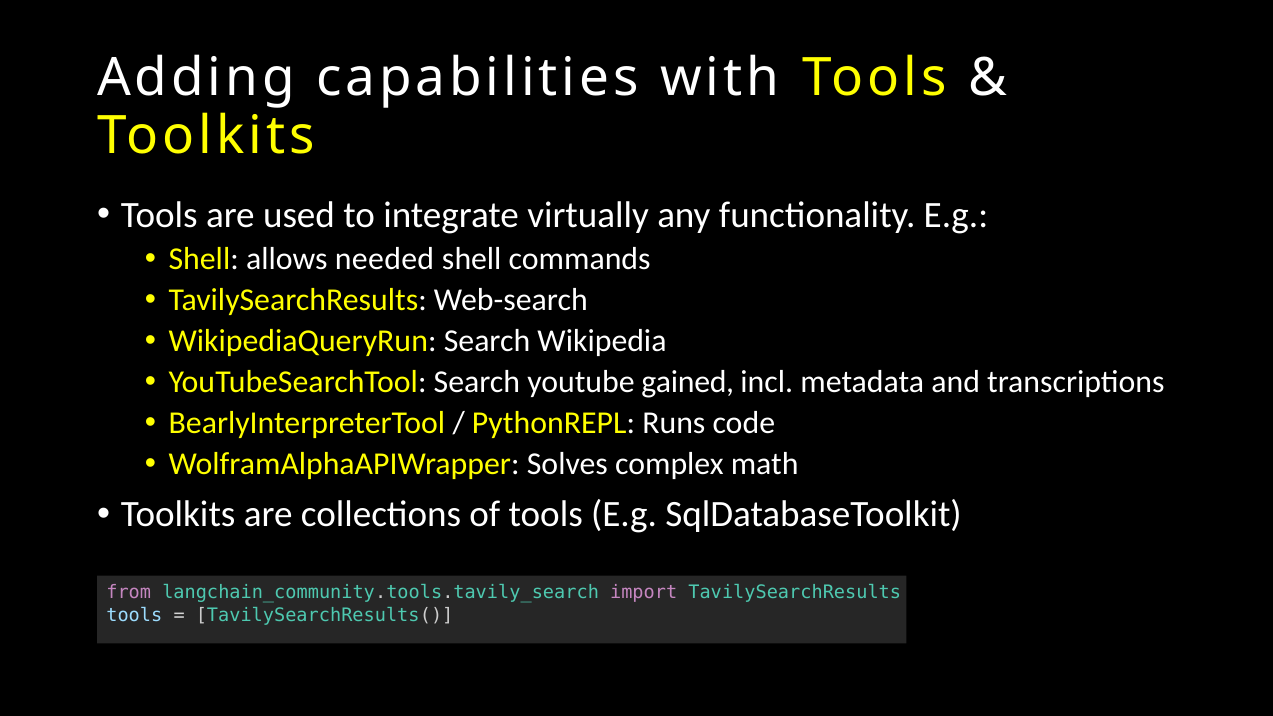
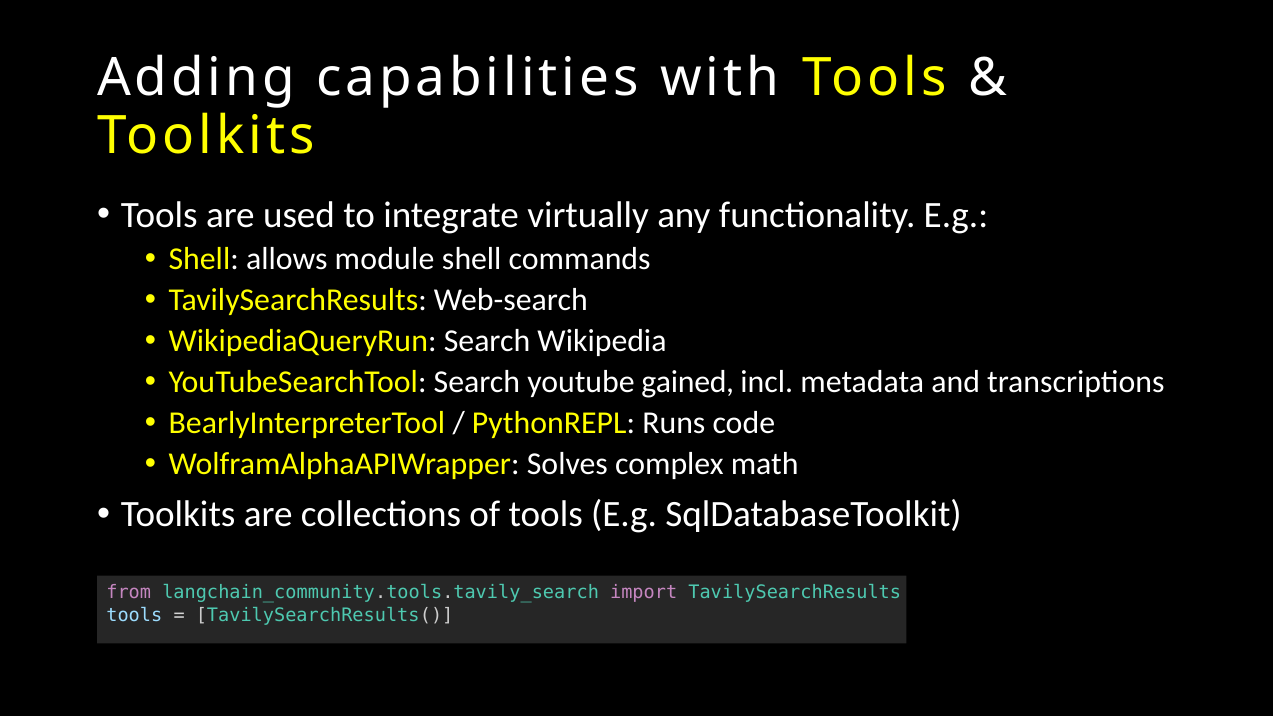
needed: needed -> module
